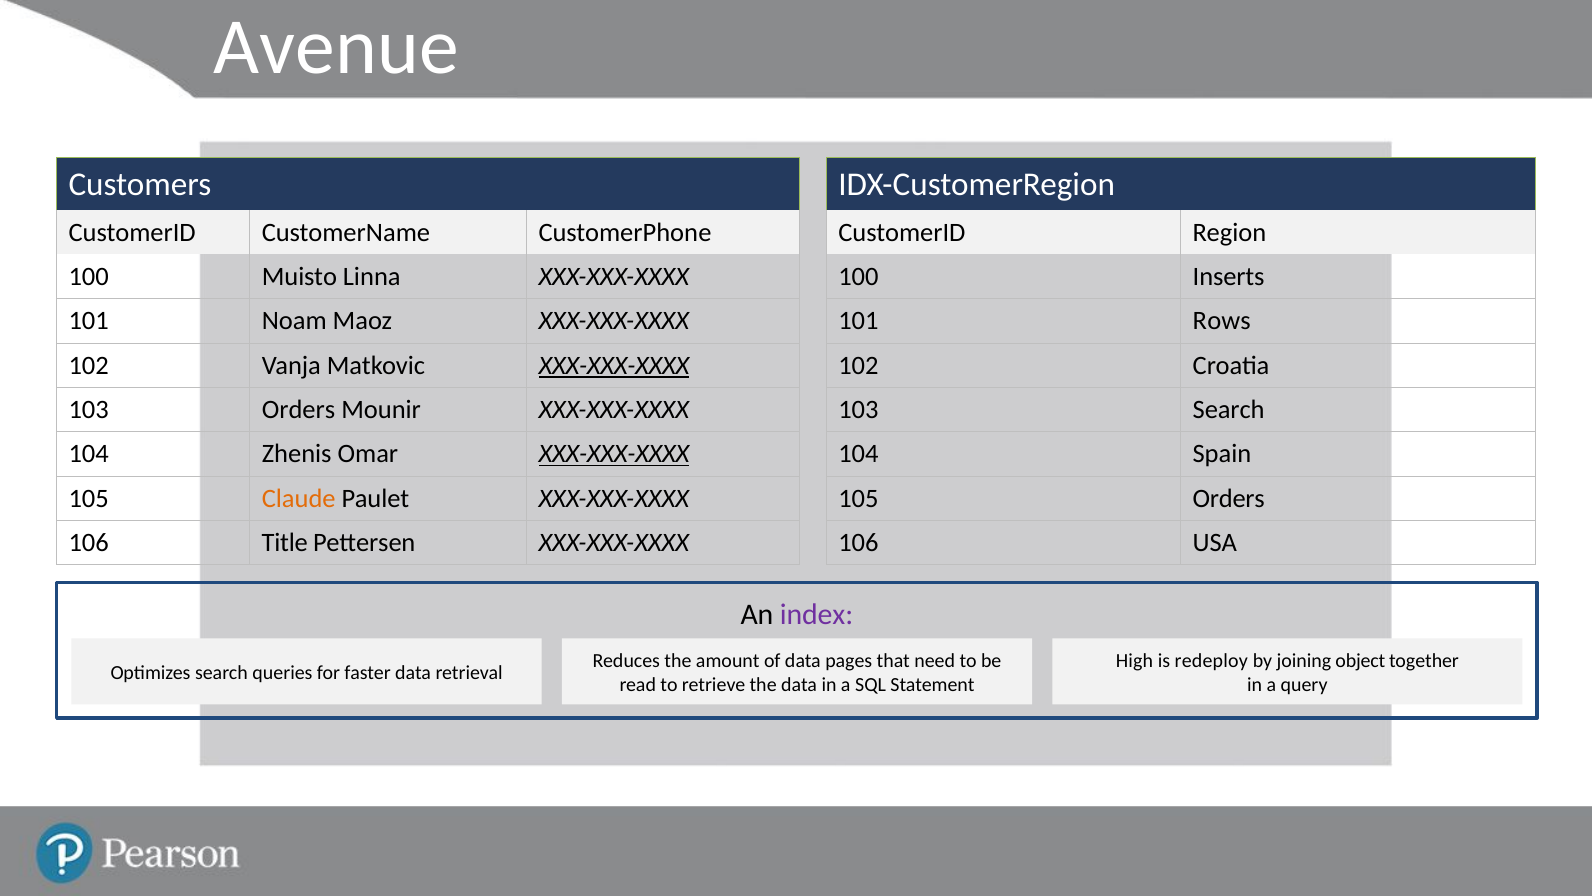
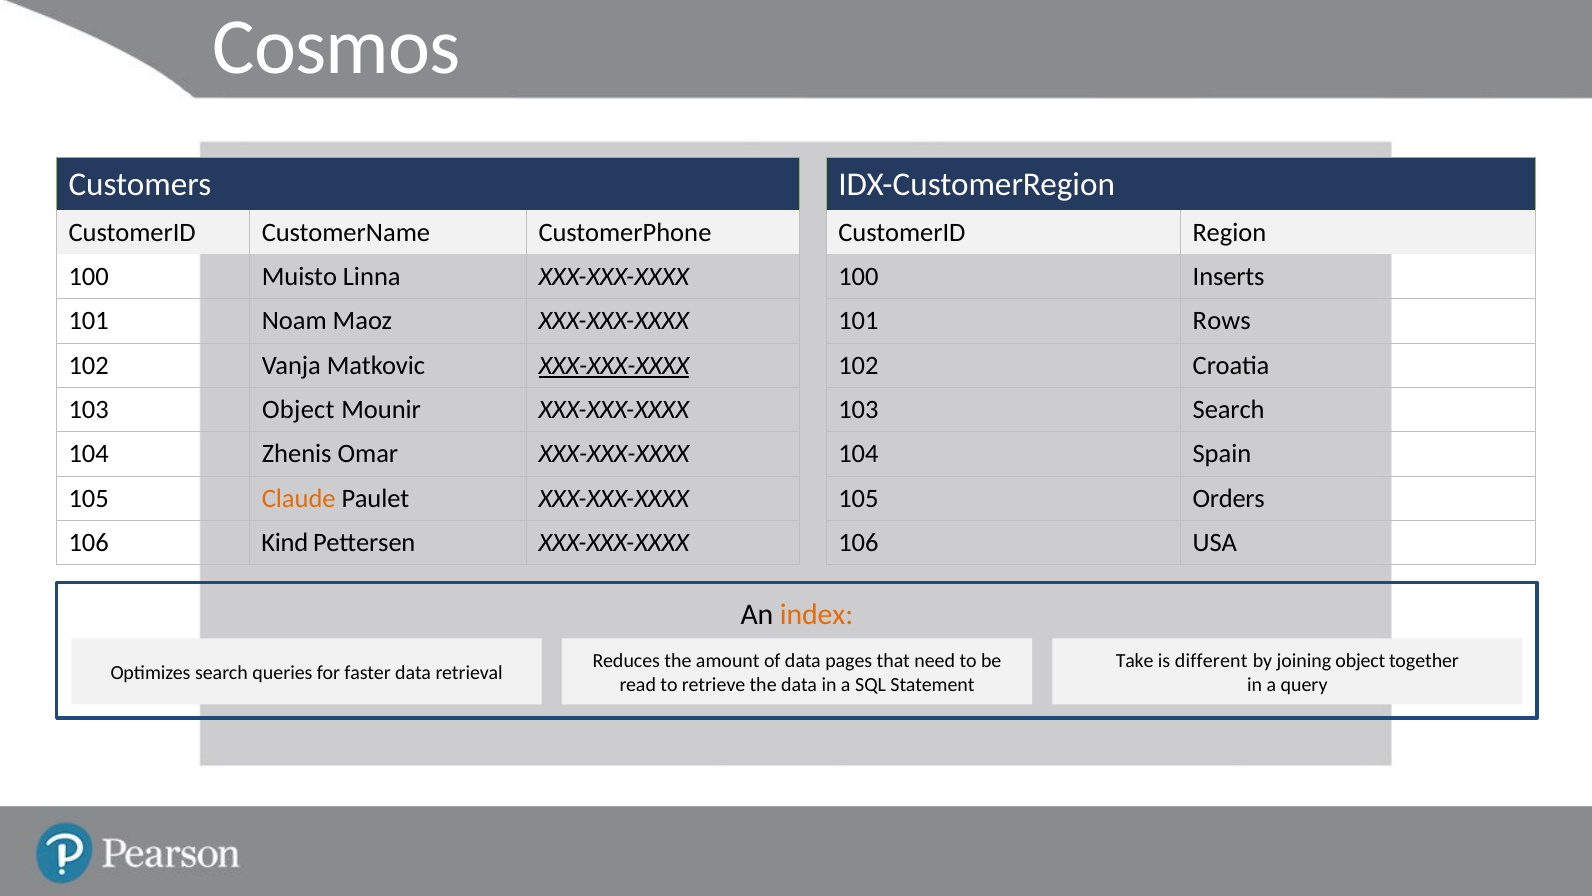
Avenue: Avenue -> Cosmos
103 Orders: Orders -> Object
XXX-XXX-XXXX at (614, 454) underline: present -> none
106 Title: Title -> Kind
index colour: purple -> orange
High: High -> Take
redeploy: redeploy -> different
